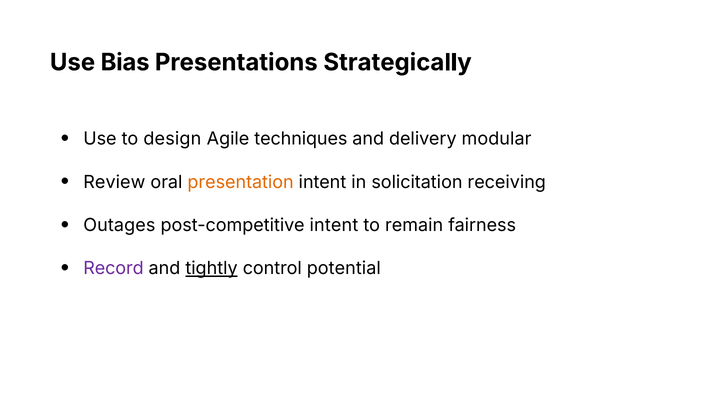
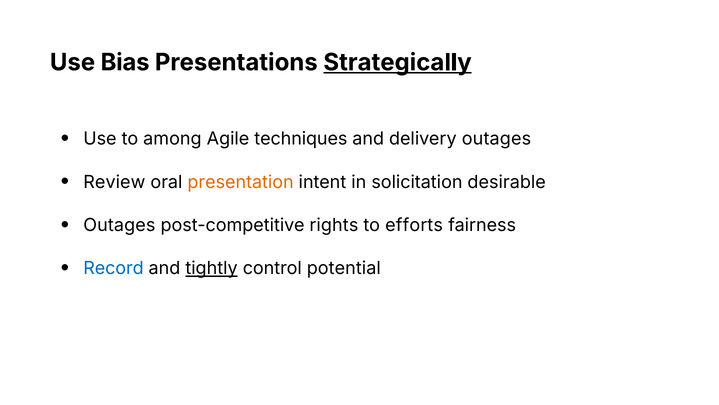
Strategically underline: none -> present
design: design -> among
delivery modular: modular -> outages
receiving: receiving -> desirable
post-competitive intent: intent -> rights
remain: remain -> efforts
Record colour: purple -> blue
